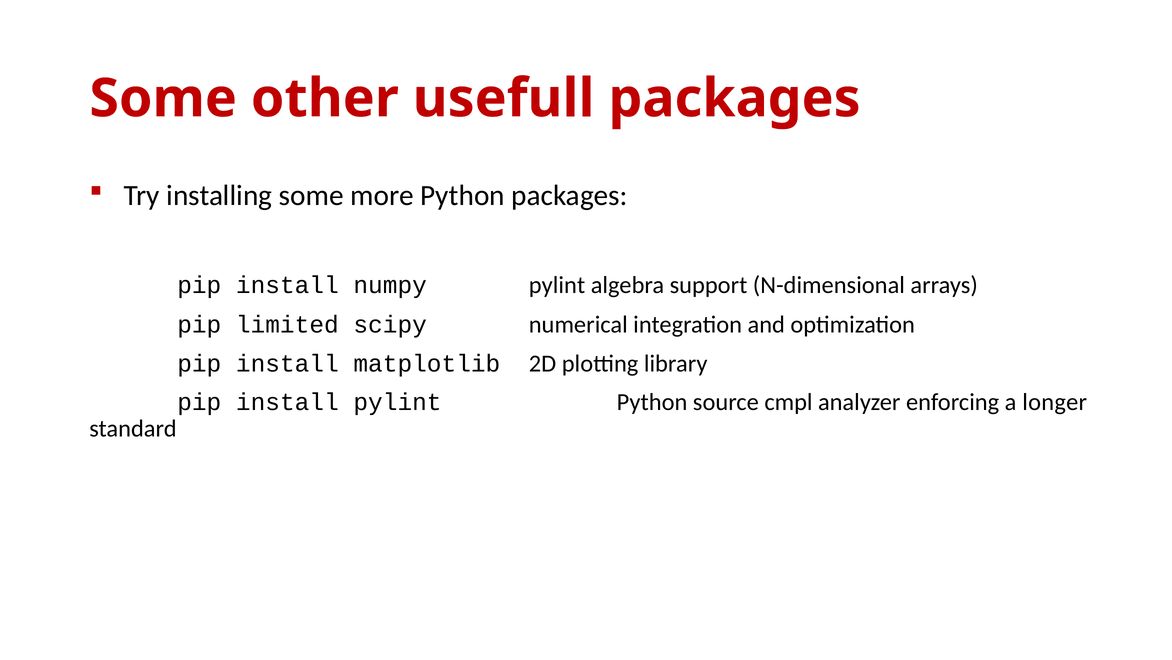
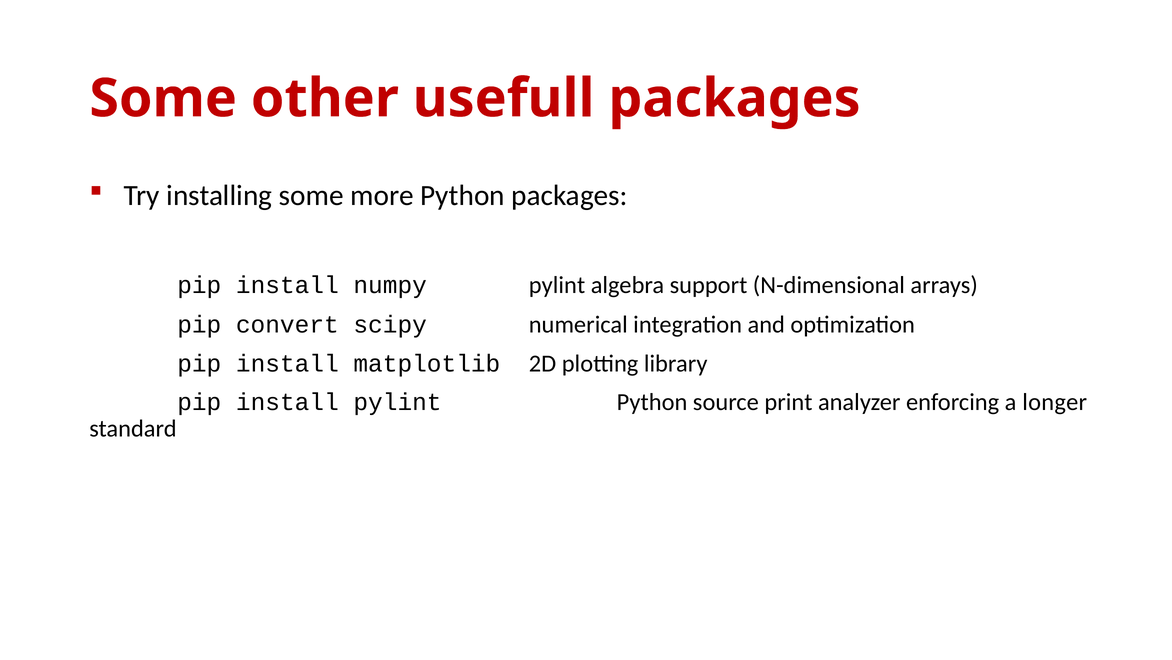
limited: limited -> convert
cmpl: cmpl -> print
